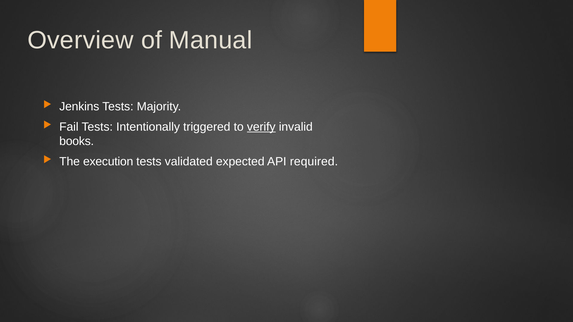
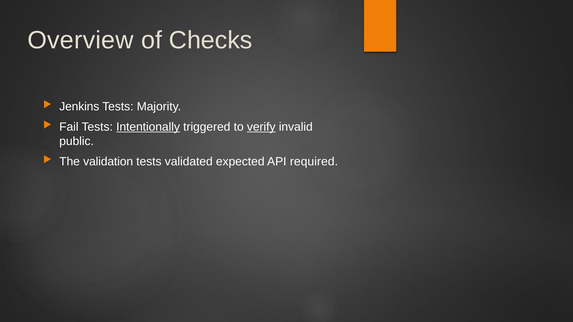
Manual: Manual -> Checks
Intentionally underline: none -> present
books: books -> public
execution: execution -> validation
